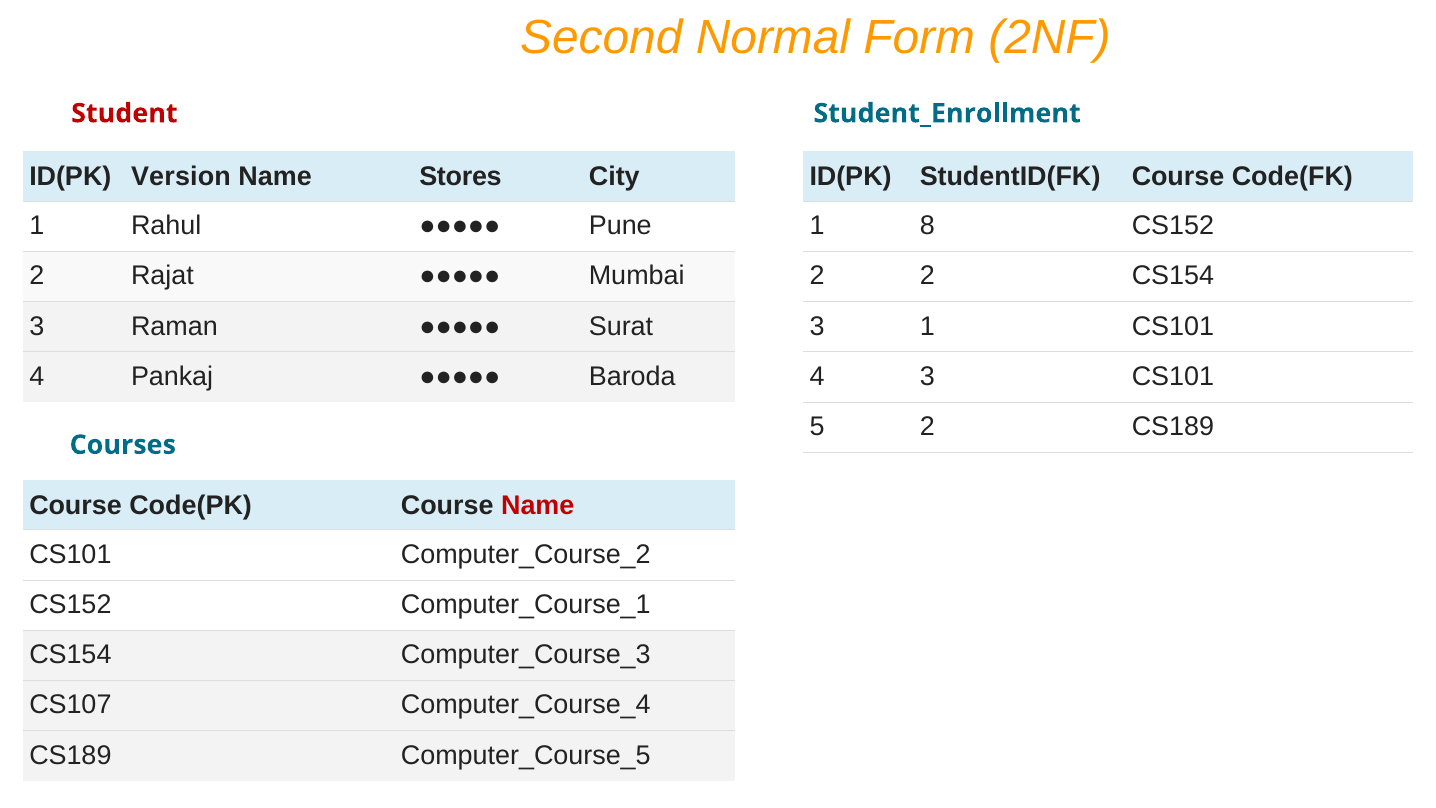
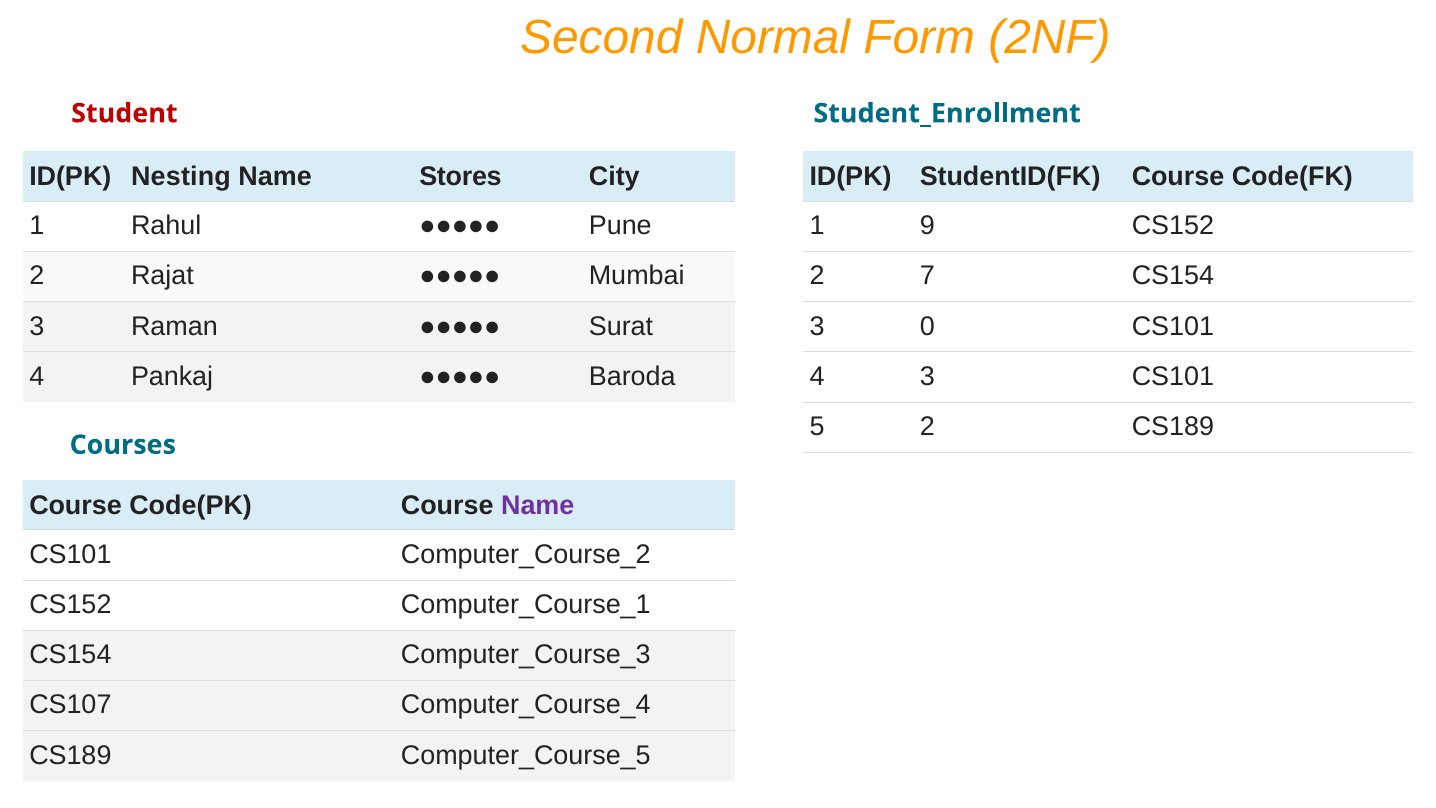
Version: Version -> Nesting
8: 8 -> 9
2 2: 2 -> 7
3 1: 1 -> 0
Name at (538, 505) colour: red -> purple
